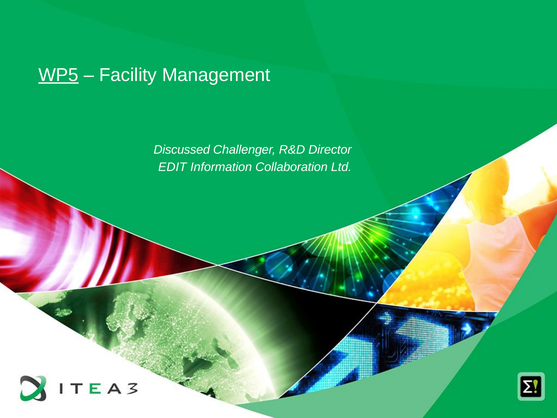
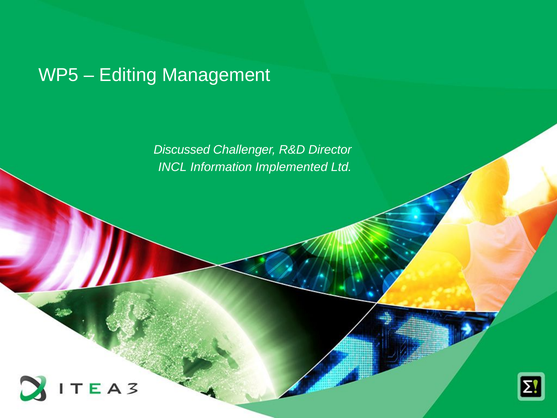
WP5 underline: present -> none
Facility: Facility -> Editing
EDIT: EDIT -> INCL
Collaboration: Collaboration -> Implemented
